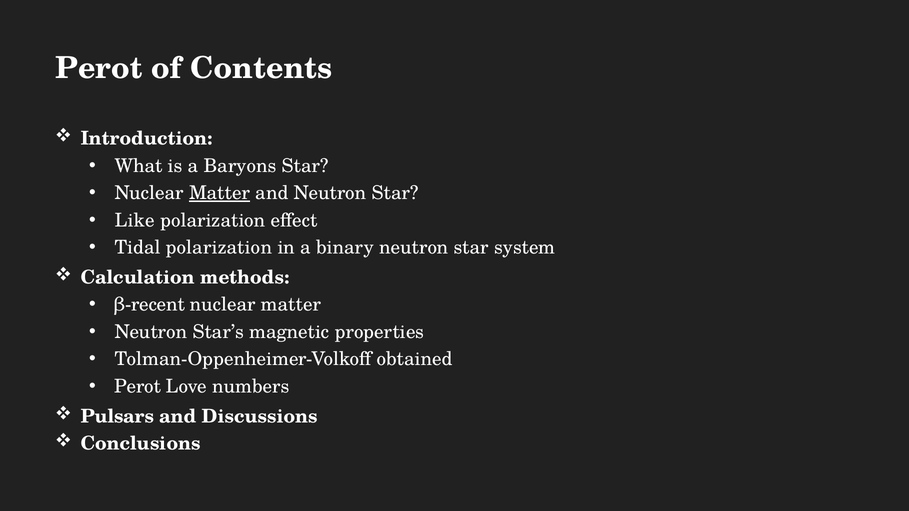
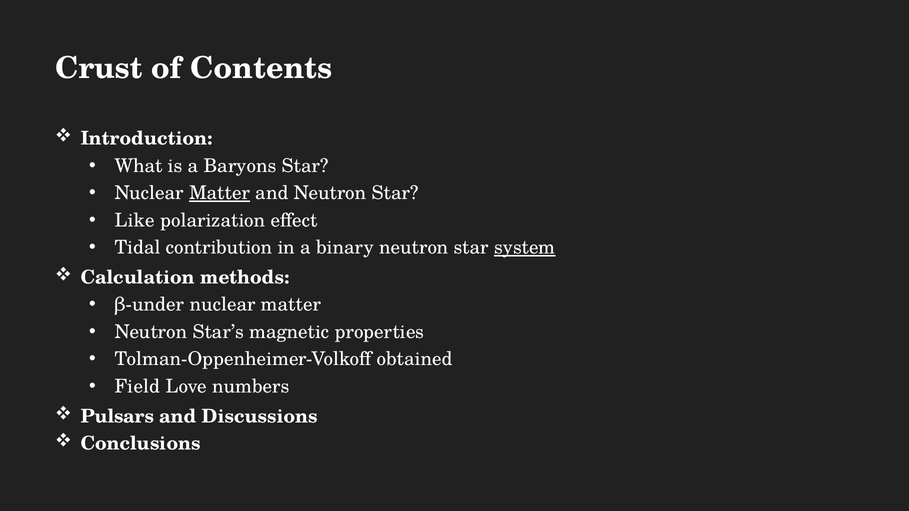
Perot at (99, 68): Perot -> Crust
Tidal polarization: polarization -> contribution
system underline: none -> present
β-recent: β-recent -> β-under
Perot at (138, 387): Perot -> Field
